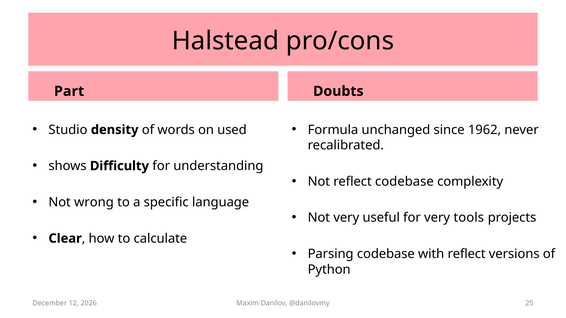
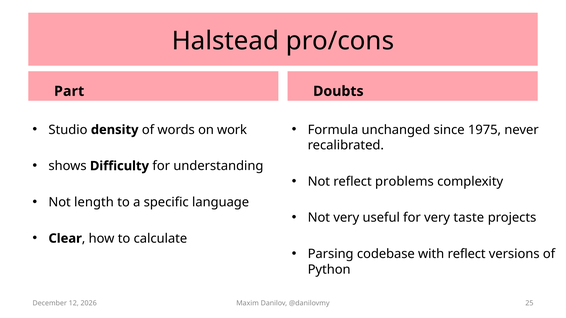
used: used -> work
1962: 1962 -> 1975
reflect codebase: codebase -> problems
wrong: wrong -> length
tools: tools -> taste
